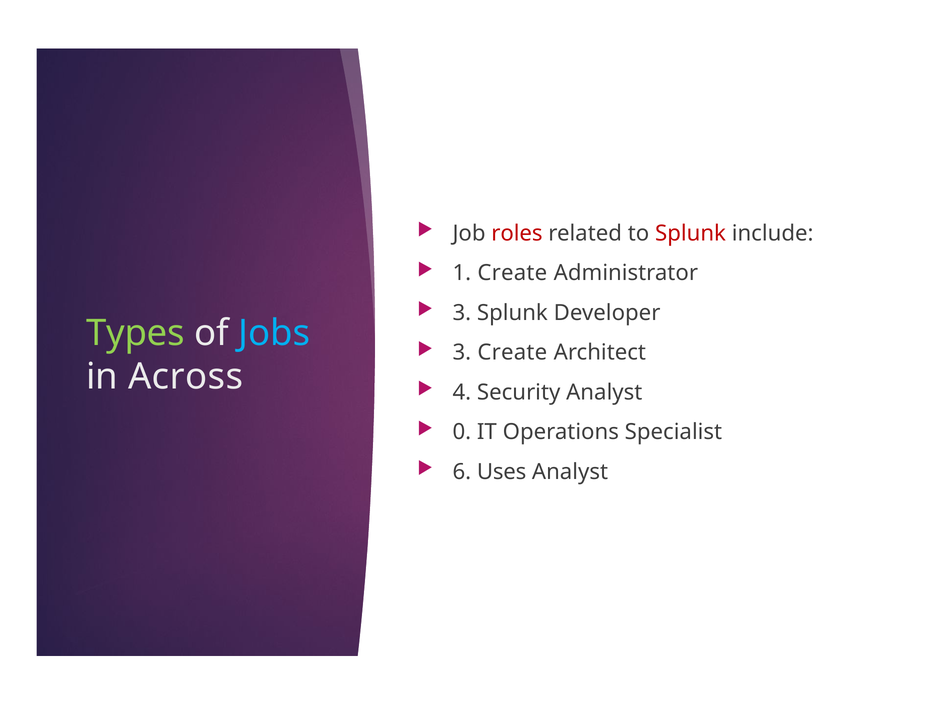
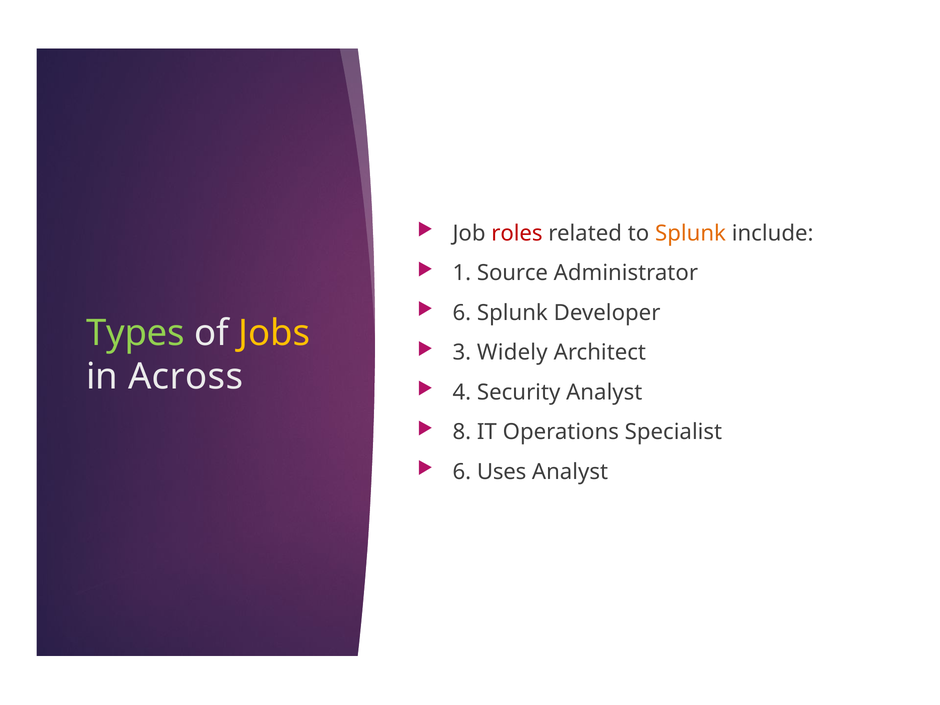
Splunk at (691, 233) colour: red -> orange
1 Create: Create -> Source
3 at (462, 313): 3 -> 6
Jobs colour: light blue -> yellow
3 Create: Create -> Widely
0: 0 -> 8
